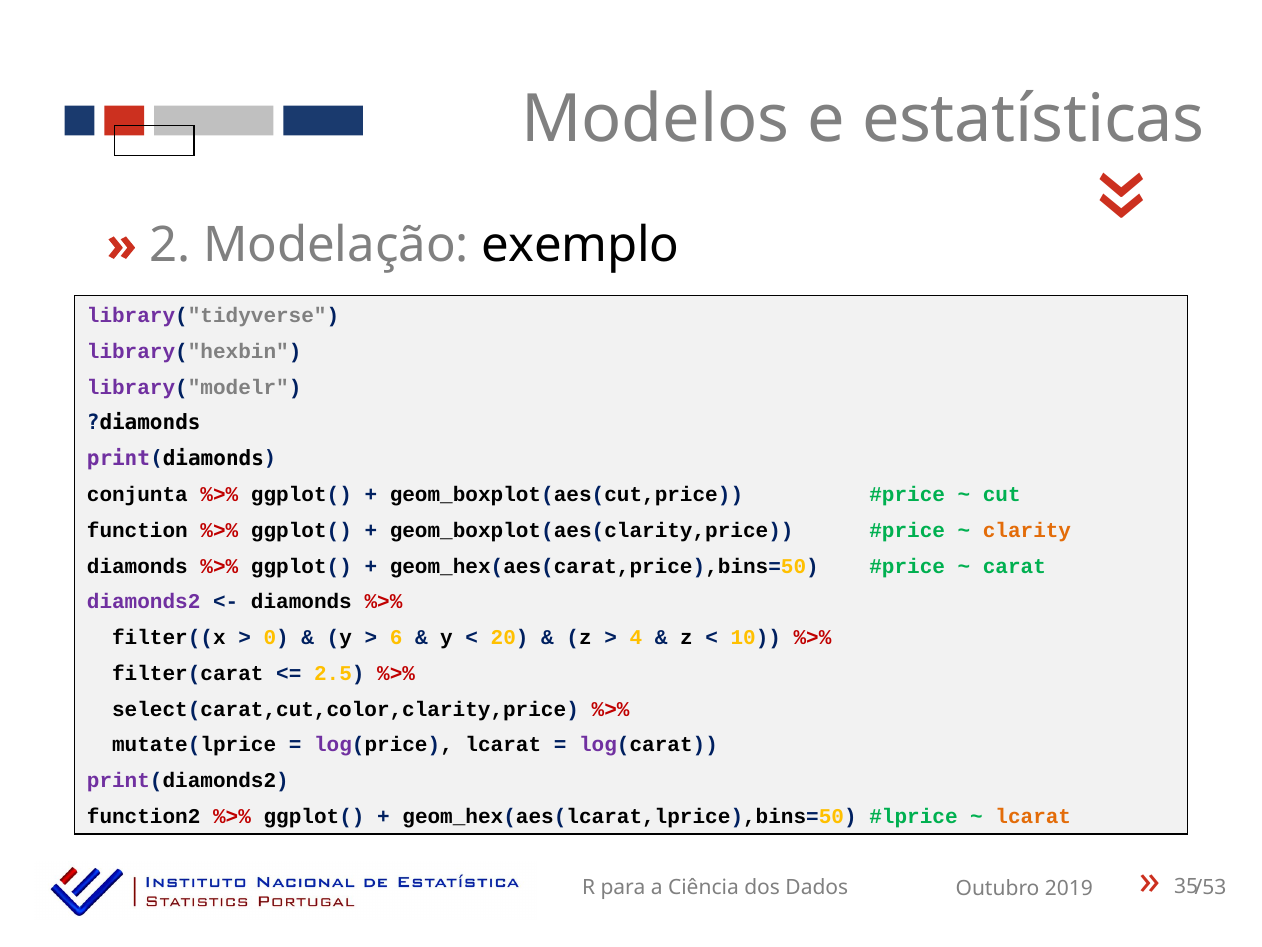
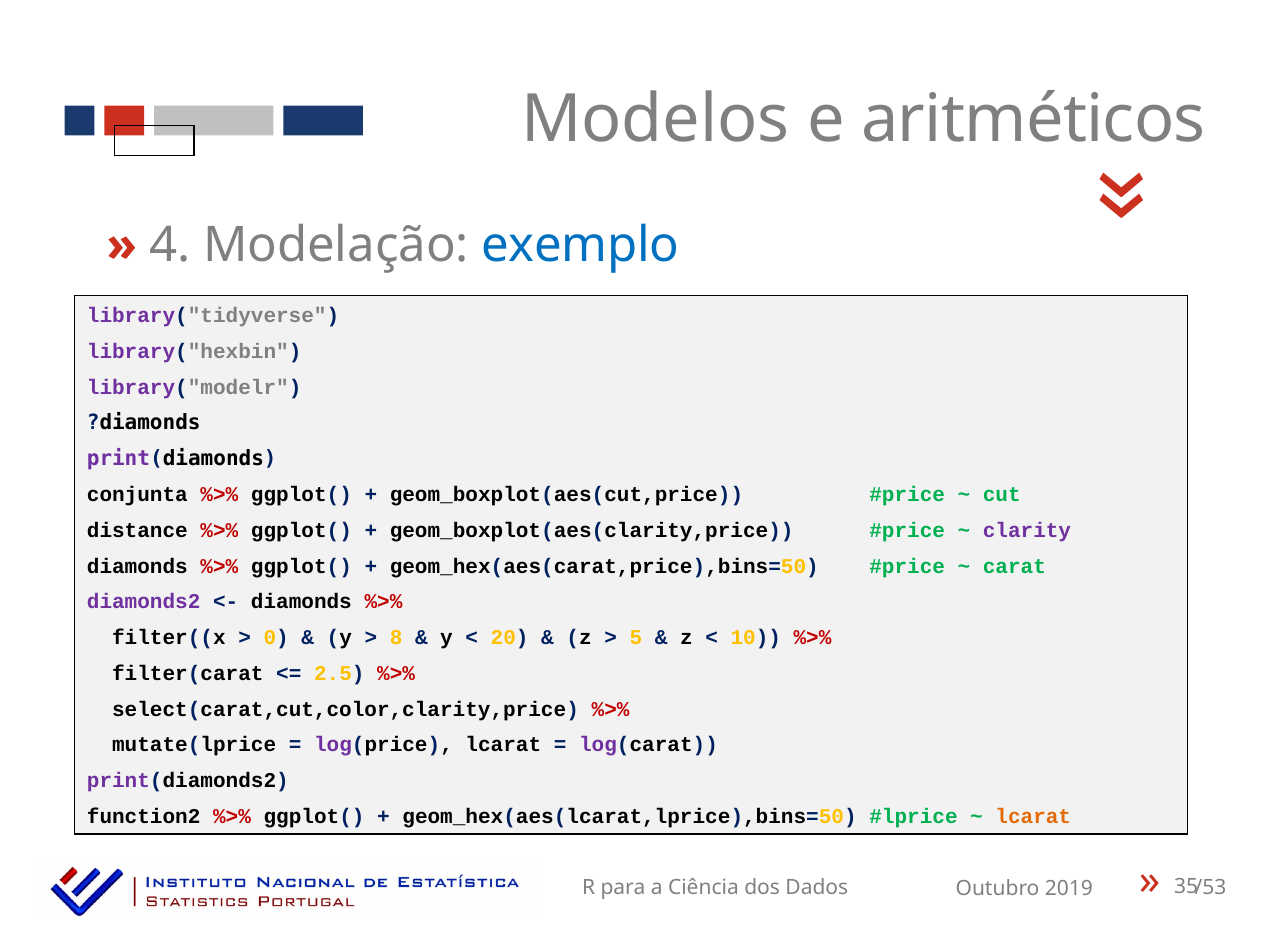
estatísticas: estatísticas -> aritméticos
2: 2 -> 4
exemplo colour: black -> blue
function: function -> distance
clarity colour: orange -> purple
6: 6 -> 8
4: 4 -> 5
